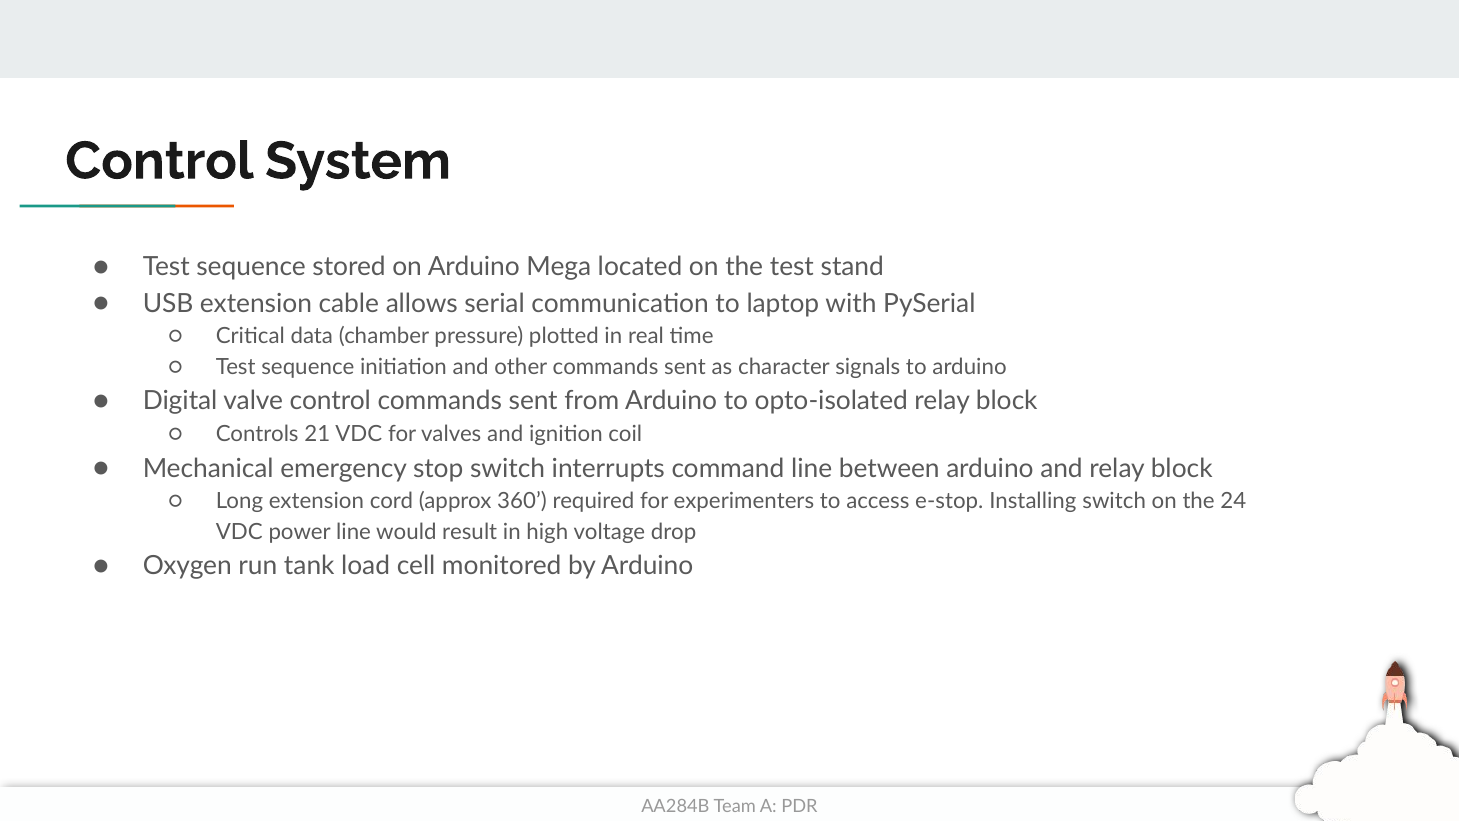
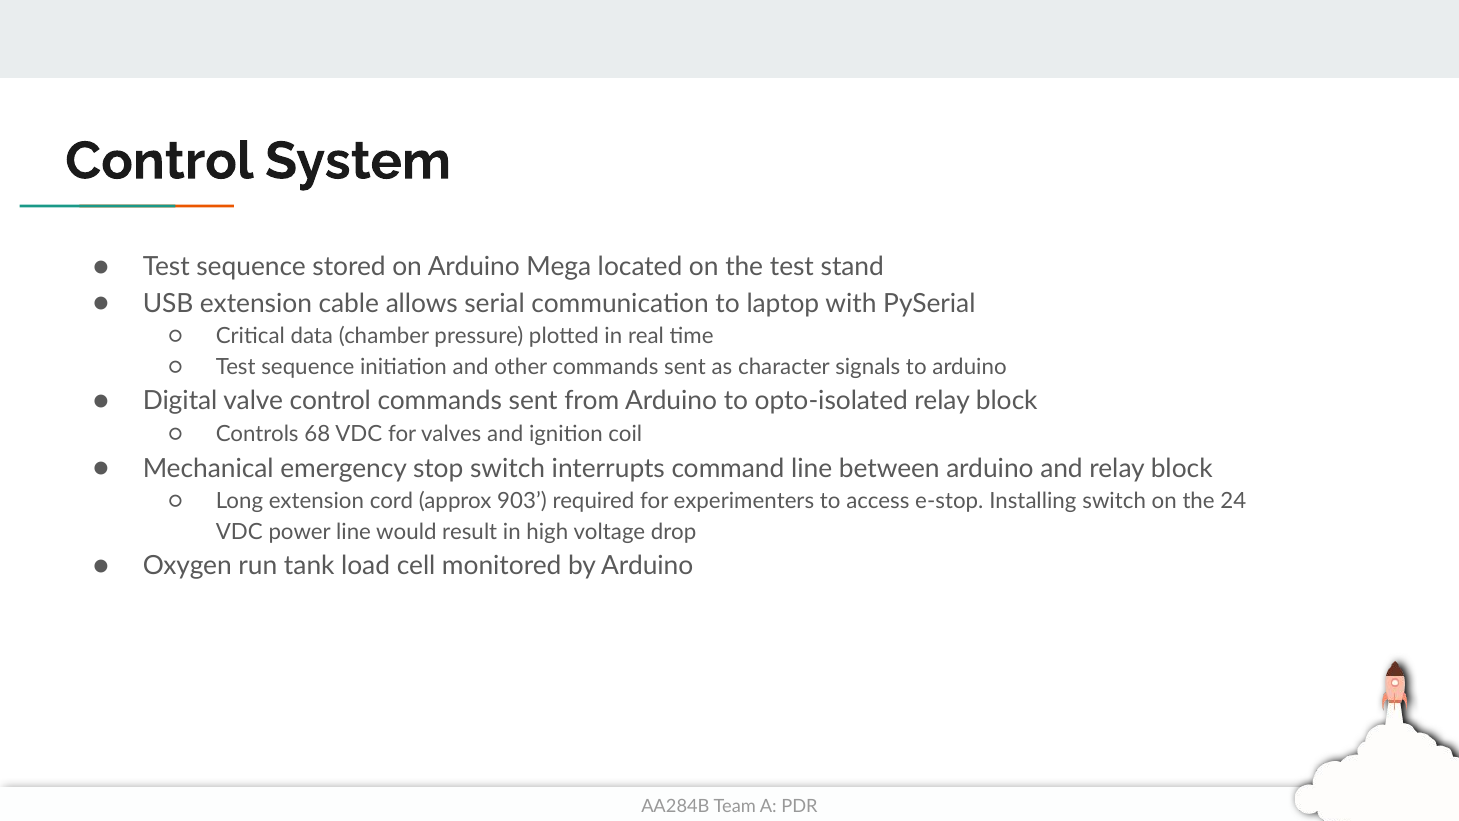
21: 21 -> 68
360: 360 -> 903
